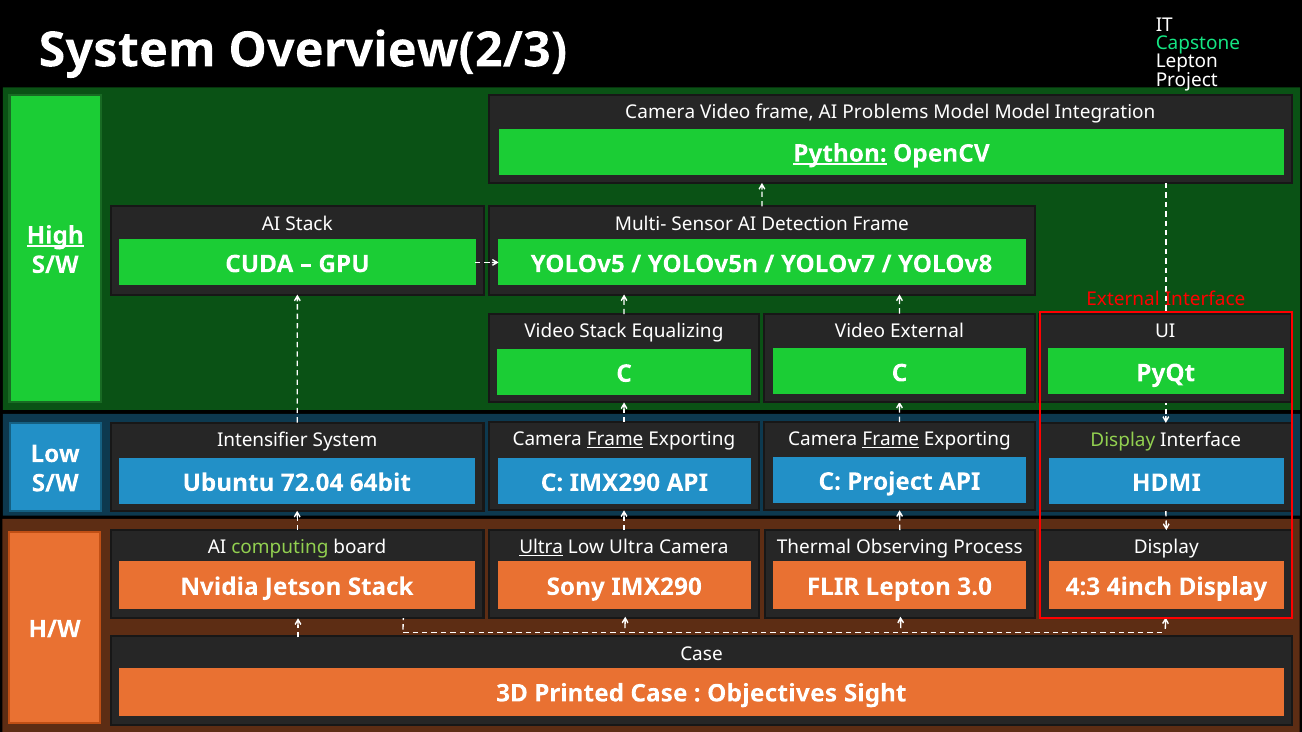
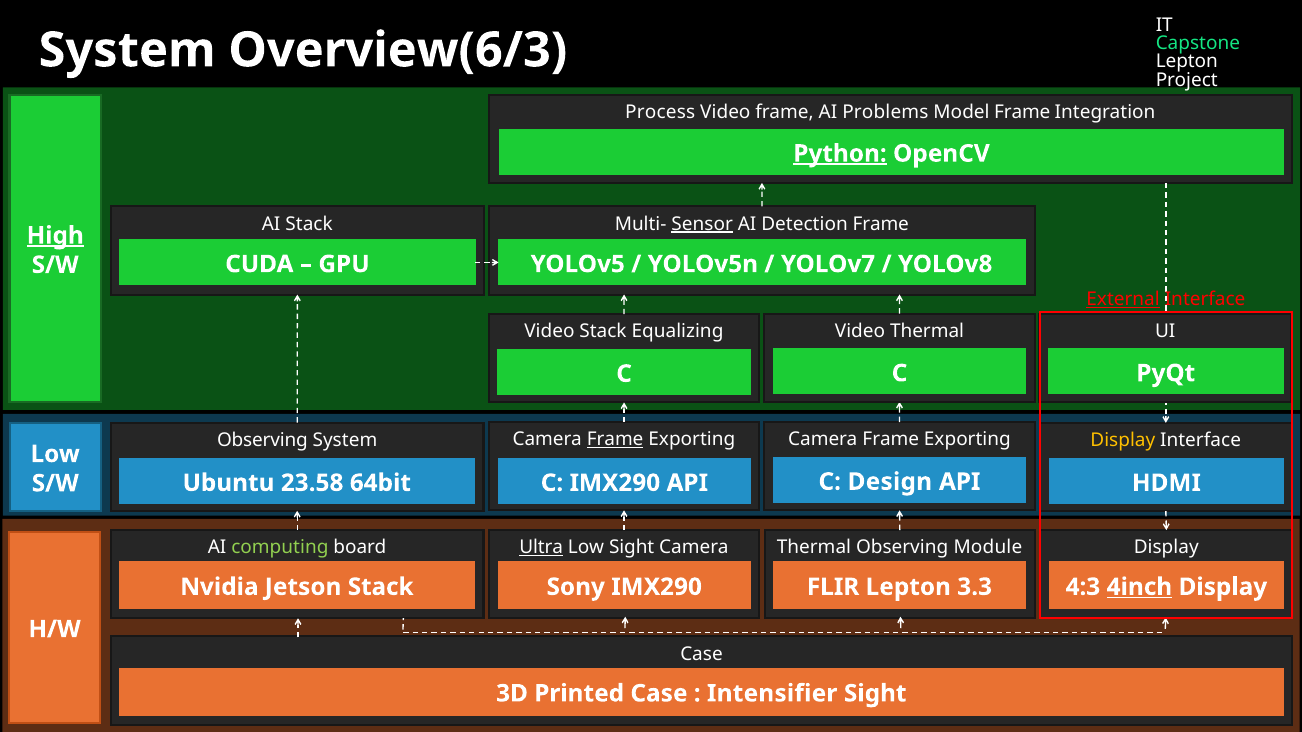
Overview(2/3: Overview(2/3 -> Overview(6/3
Camera at (660, 112): Camera -> Process
Model Model: Model -> Frame
Sensor underline: none -> present
External at (1123, 300) underline: none -> present
Video External: External -> Thermal
Frame at (891, 440) underline: present -> none
Display at (1123, 441) colour: light green -> yellow
Intensifier at (262, 440): Intensifier -> Observing
C Project: Project -> Design
72.04: 72.04 -> 23.58
Low Ultra: Ultra -> Sight
Process: Process -> Module
3.0: 3.0 -> 3.3
4inch underline: none -> present
Objectives: Objectives -> Intensifier
